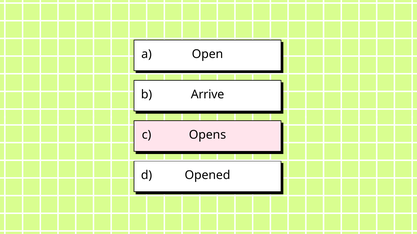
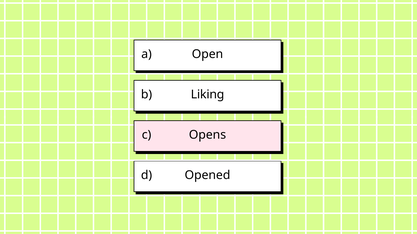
Arrive: Arrive -> Liking
